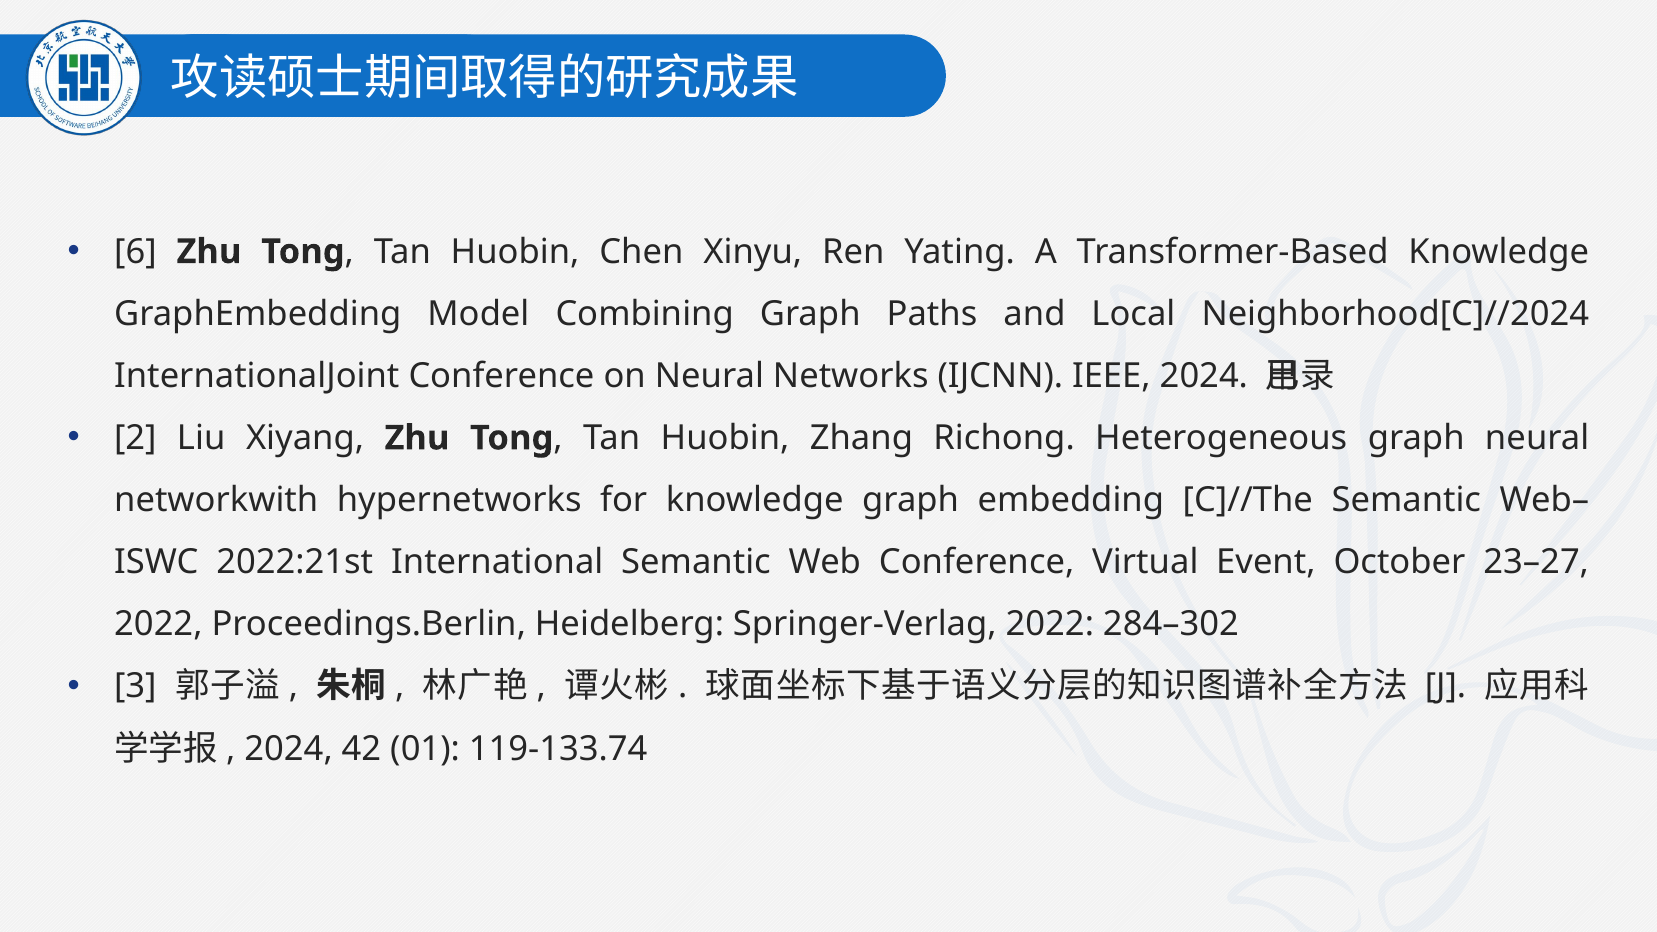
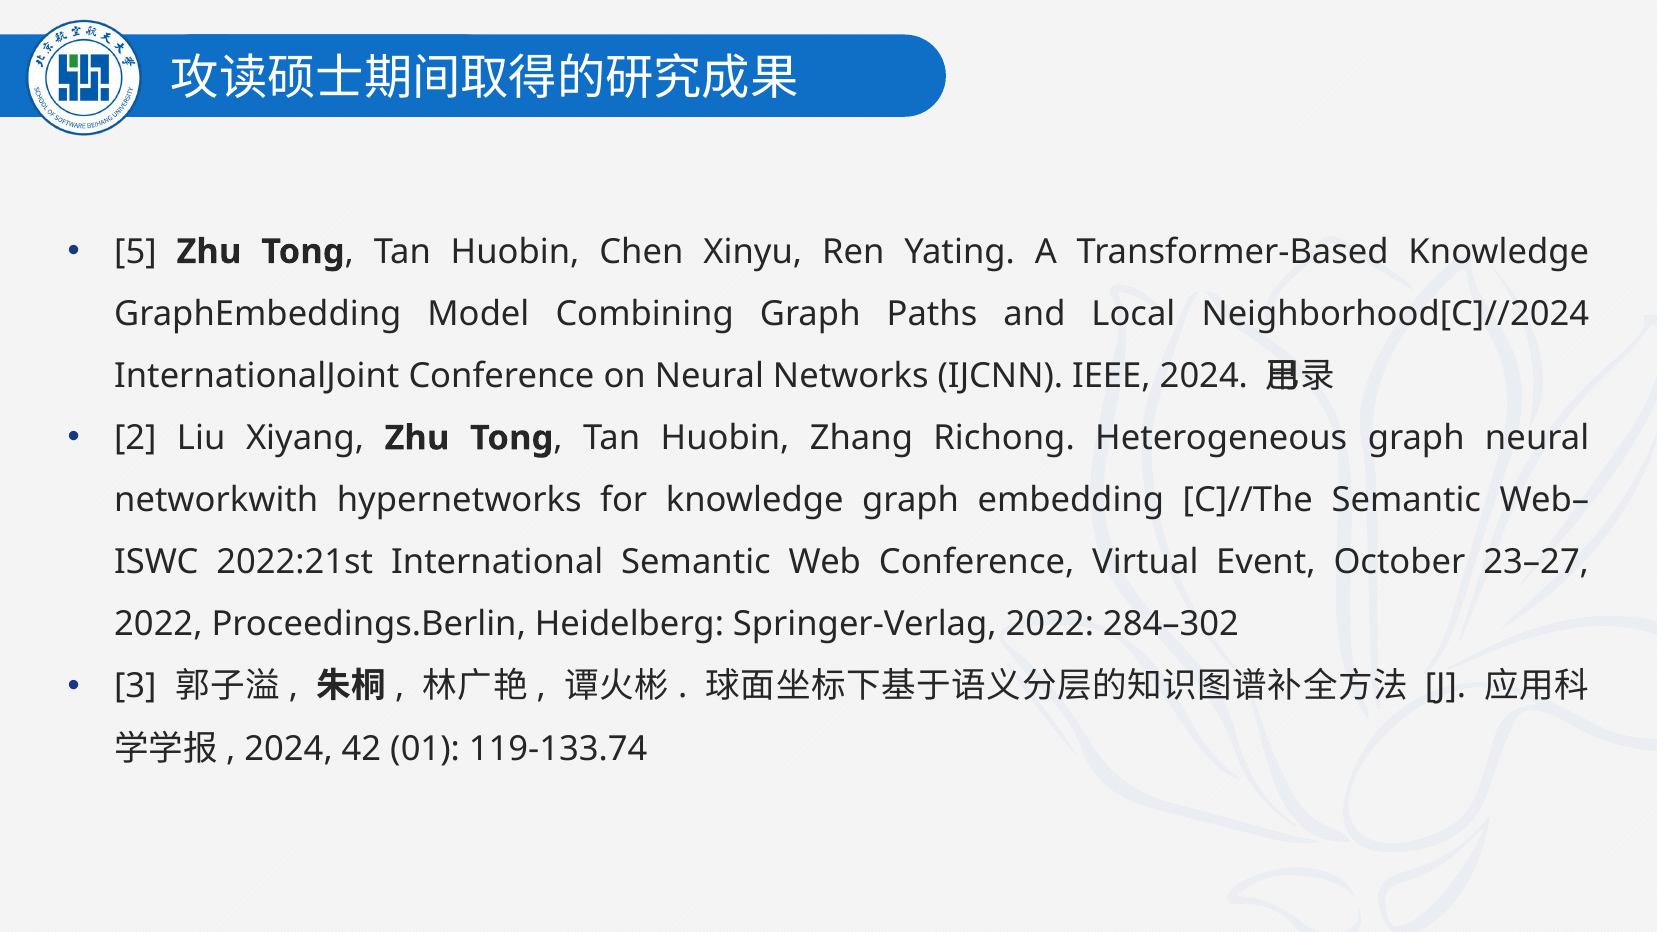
6: 6 -> 5
